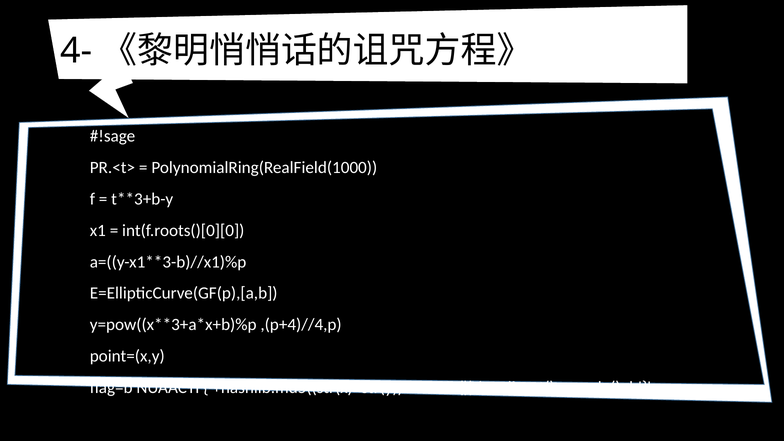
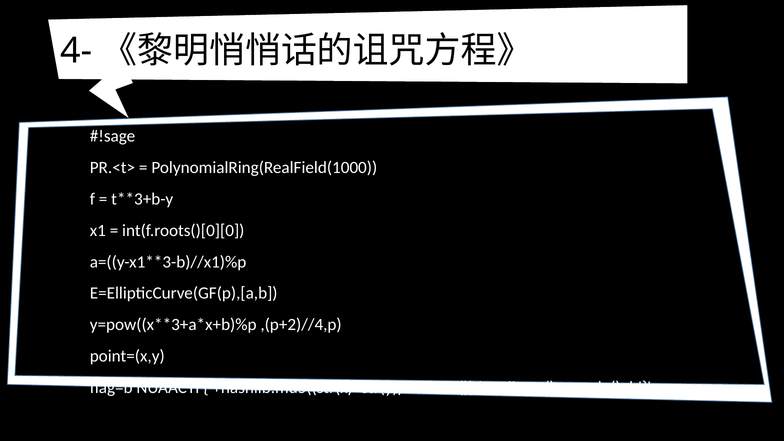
,(p+4)//4,p: ,(p+4)//4,p -> ,(p+2)//4,p
